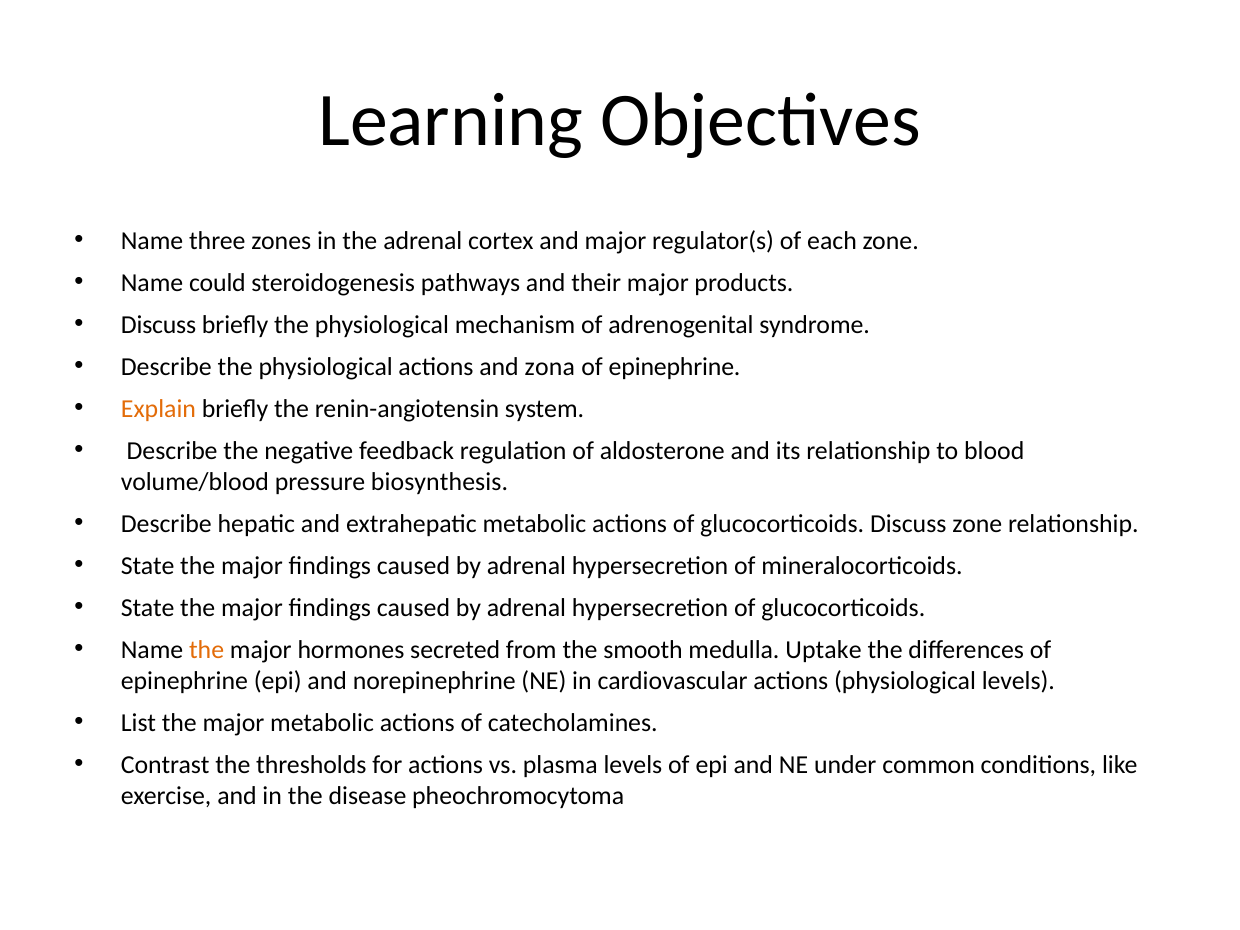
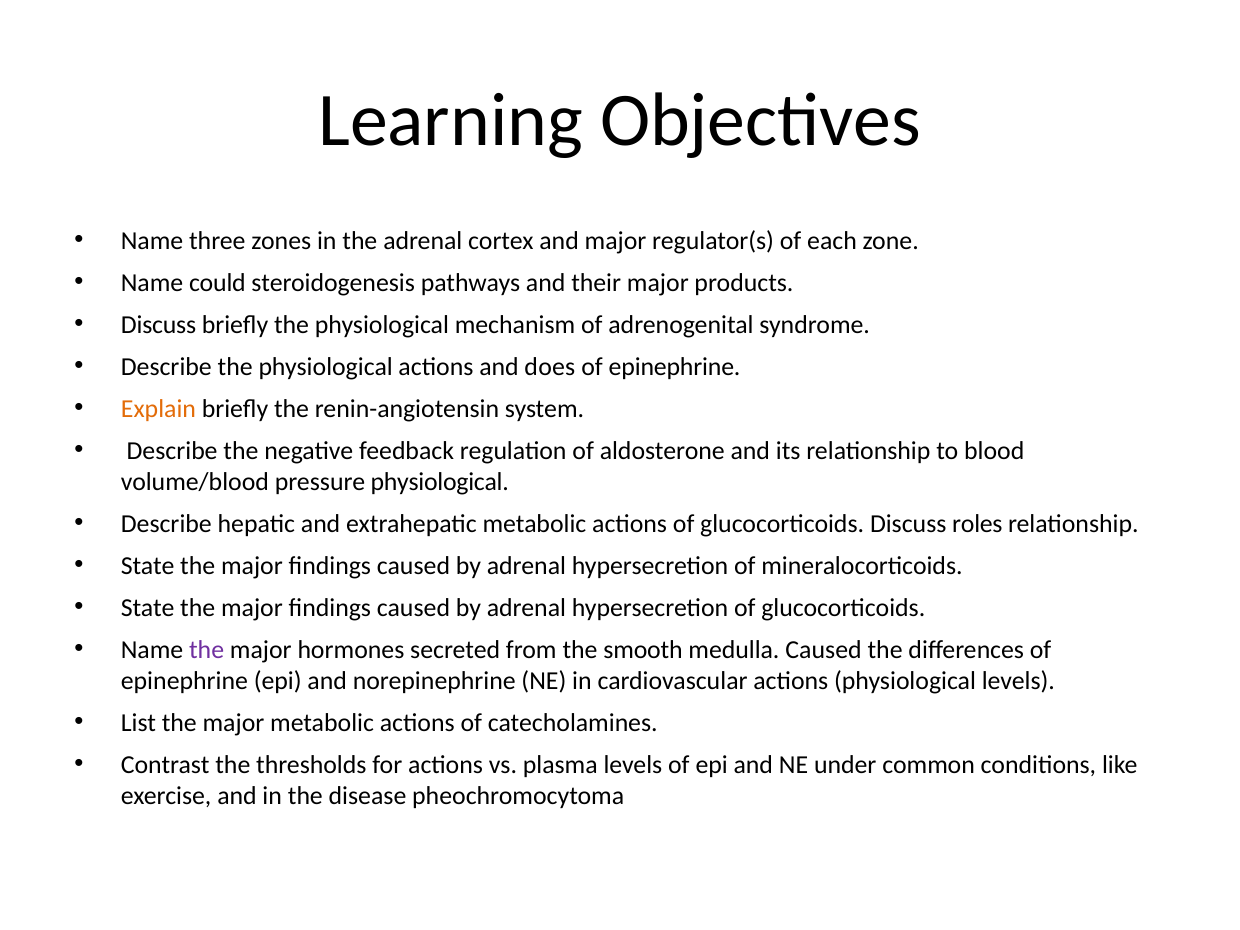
zona: zona -> does
pressure biosynthesis: biosynthesis -> physiological
Discuss zone: zone -> roles
the at (207, 650) colour: orange -> purple
medulla Uptake: Uptake -> Caused
